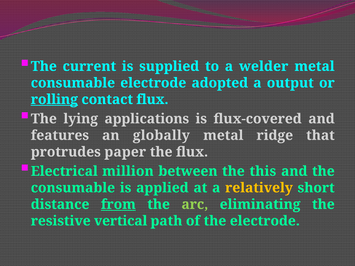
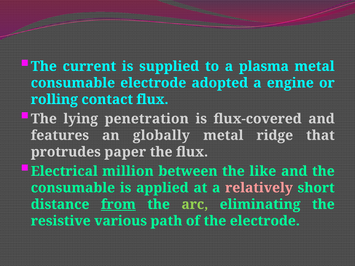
welder: welder -> plasma
output: output -> engine
rolling underline: present -> none
applications: applications -> penetration
this: this -> like
relatively colour: yellow -> pink
vertical: vertical -> various
